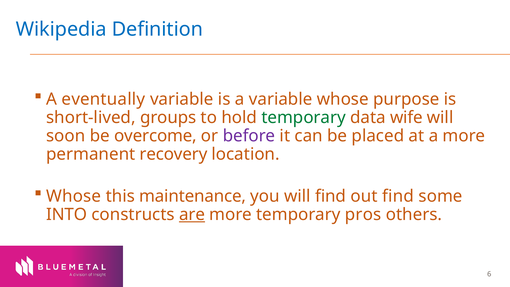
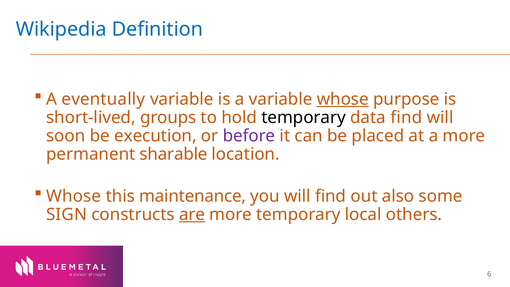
whose at (343, 99) underline: none -> present
temporary at (304, 117) colour: green -> black
data wife: wife -> find
overcome: overcome -> execution
recovery: recovery -> sharable
out find: find -> also
INTO: INTO -> SIGN
pros: pros -> local
